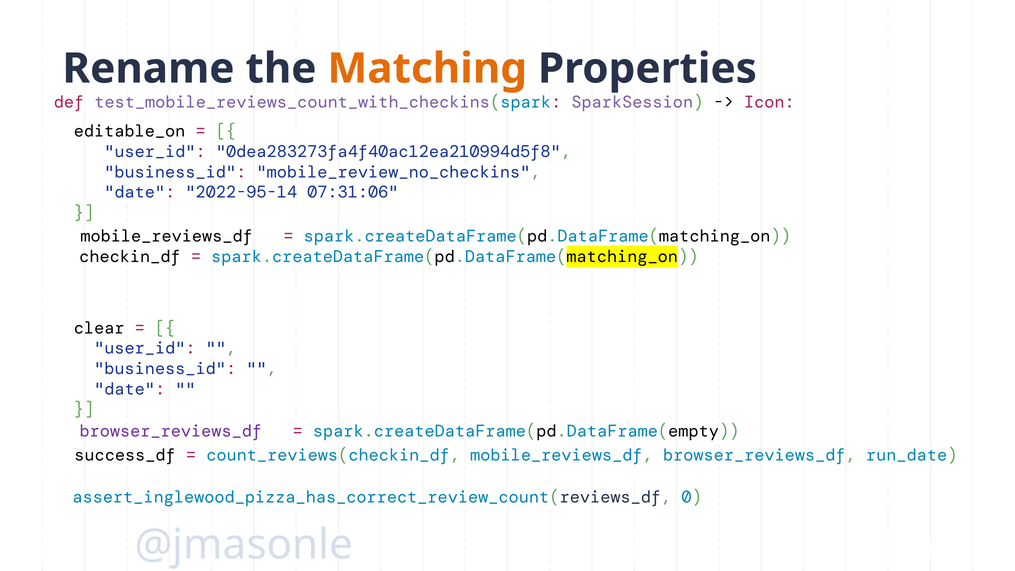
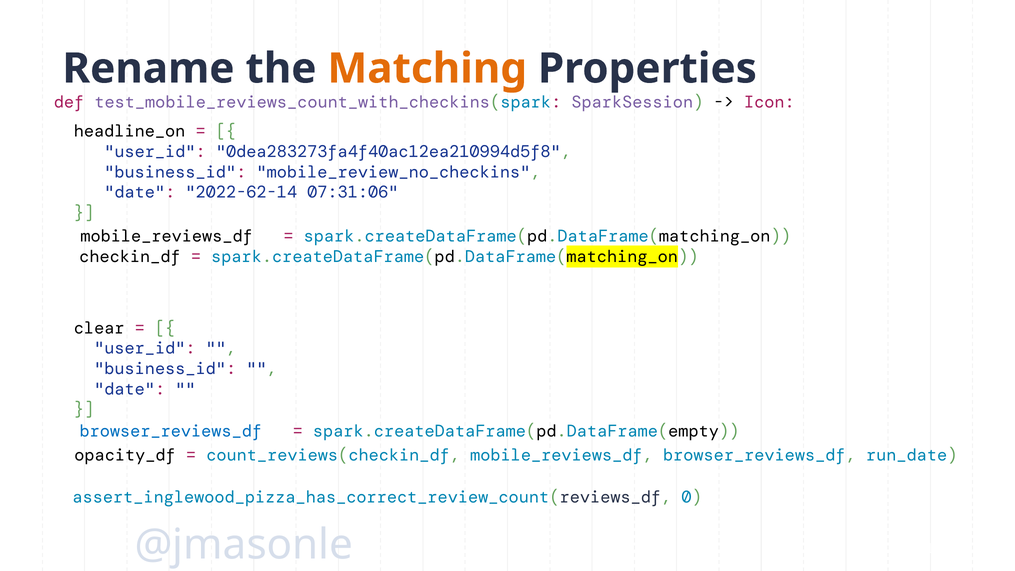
editable_on: editable_on -> headline_on
2022-95-14: 2022-95-14 -> 2022-62-14
browser_reviews_df at (171, 431) colour: purple -> blue
success_df: success_df -> opacity_df
